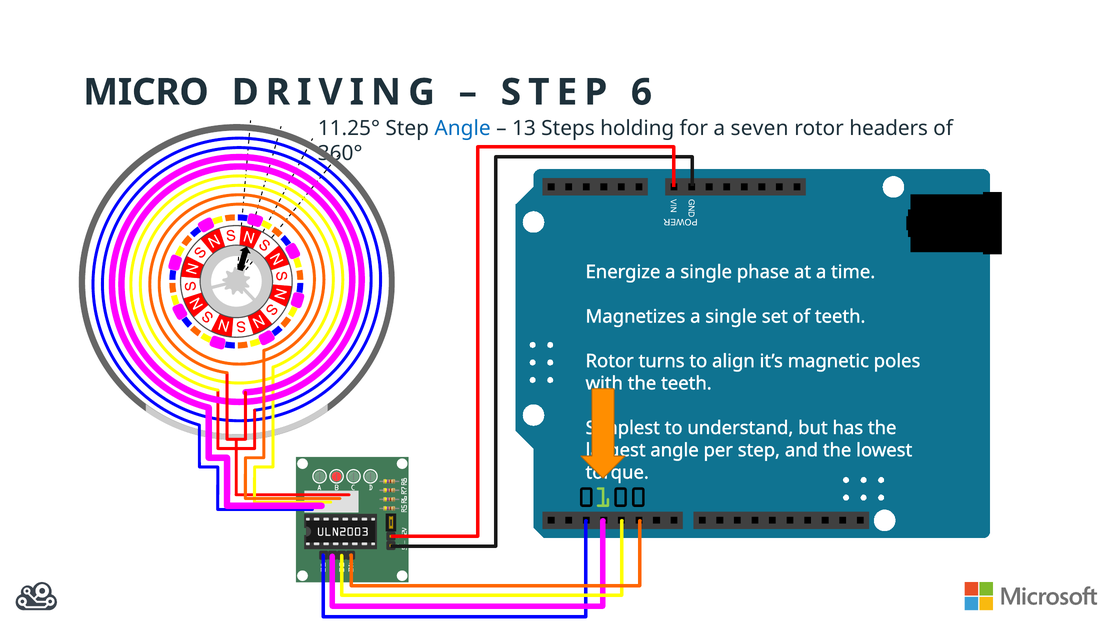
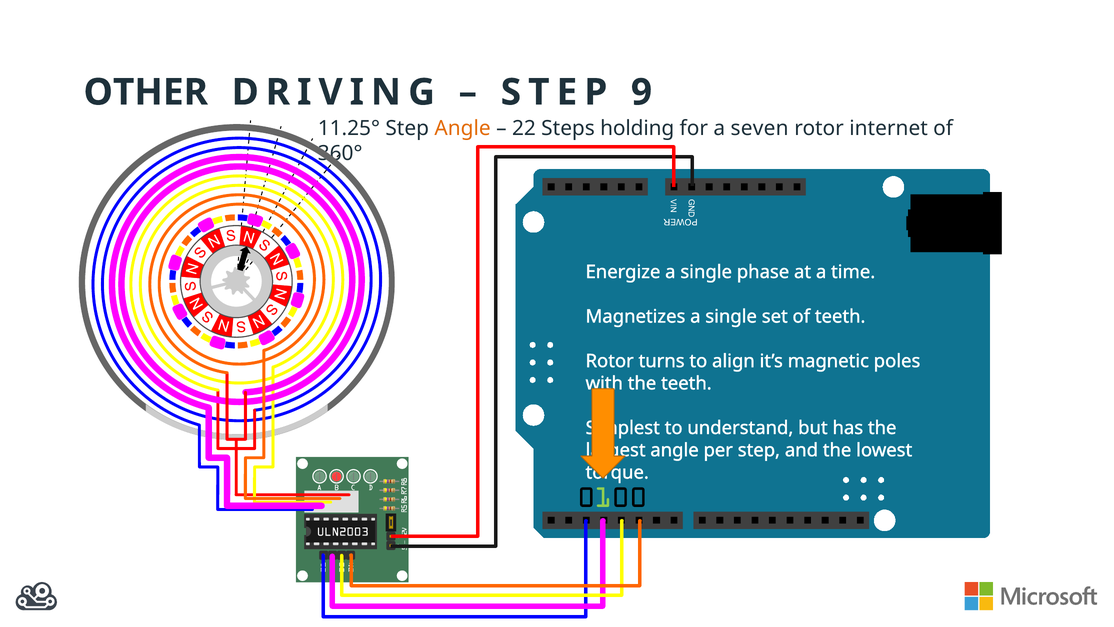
MICRO: MICRO -> OTHER
6: 6 -> 9
Angle at (463, 128) colour: blue -> orange
13: 13 -> 22
headers: headers -> internet
